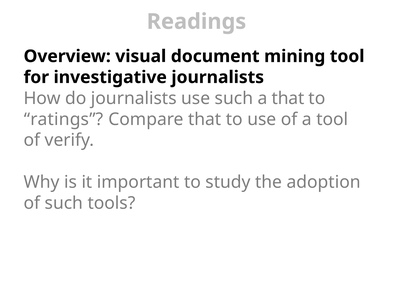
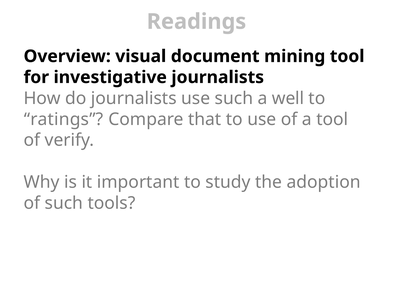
a that: that -> well
